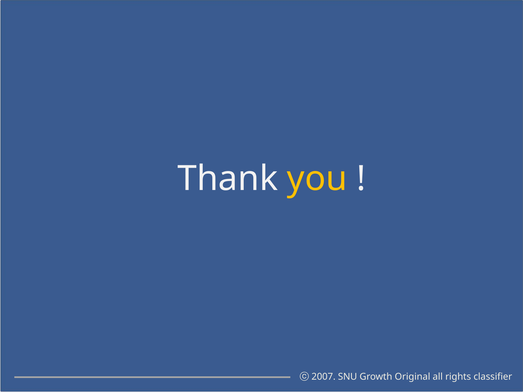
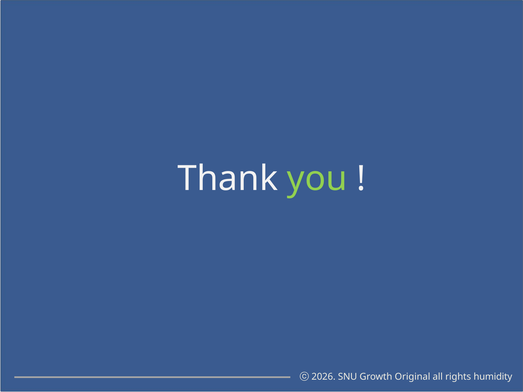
you colour: yellow -> light green
2007: 2007 -> 2026
classifier: classifier -> humidity
